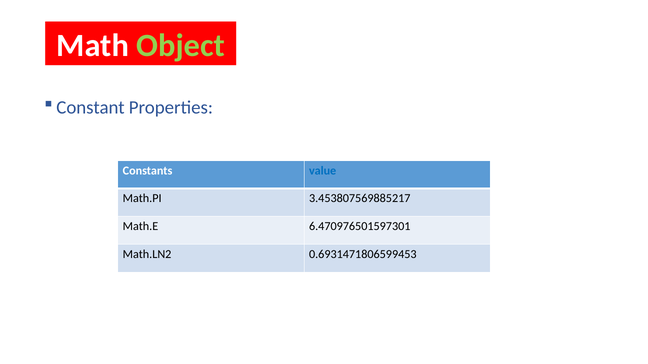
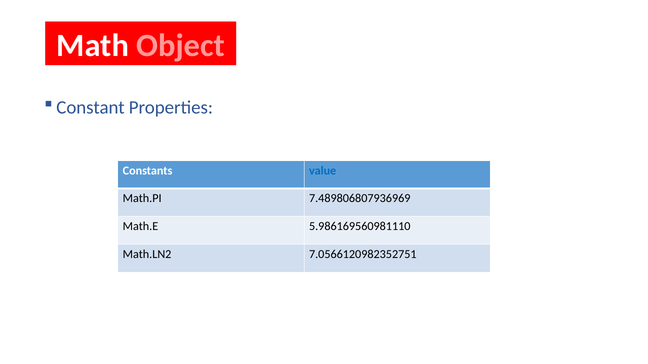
Object colour: light green -> pink
3.453807569885217: 3.453807569885217 -> 7.489806807936969
6.470976501597301: 6.470976501597301 -> 5.986169560981110
0.6931471806599453: 0.6931471806599453 -> 7.0566120982352751
